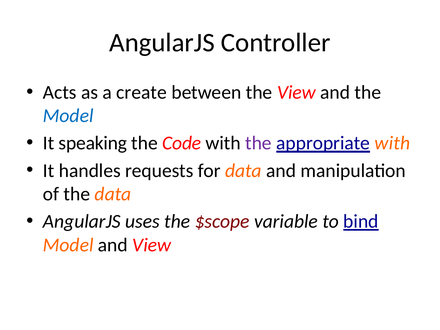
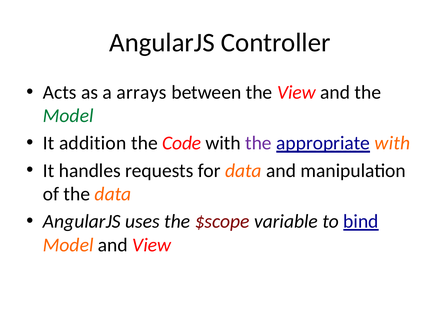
create: create -> arrays
Model at (68, 116) colour: blue -> green
speaking: speaking -> addition
